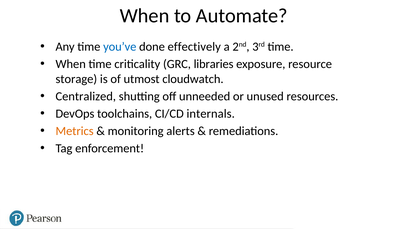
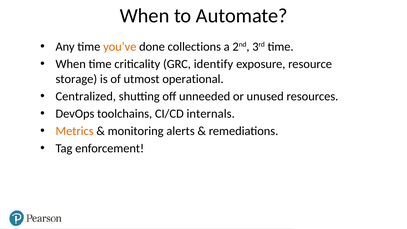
you’ve colour: blue -> orange
effectively: effectively -> collections
libraries: libraries -> identify
cloudwatch: cloudwatch -> operational
